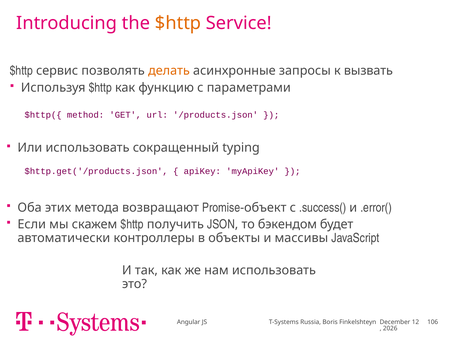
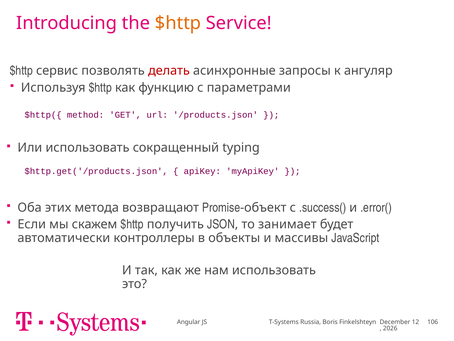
делать colour: orange -> red
вызвать: вызвать -> ангуляр
бэкендом: бэкендом -> занимает
